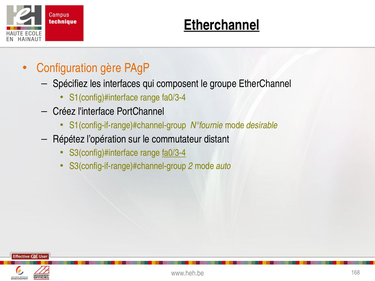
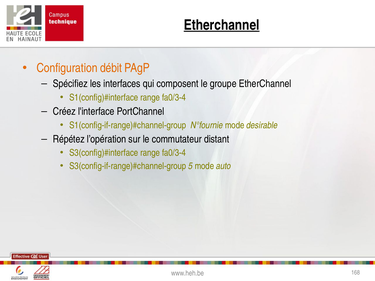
gère: gère -> débit
fa0/3-4 at (174, 153) underline: present -> none
2: 2 -> 5
